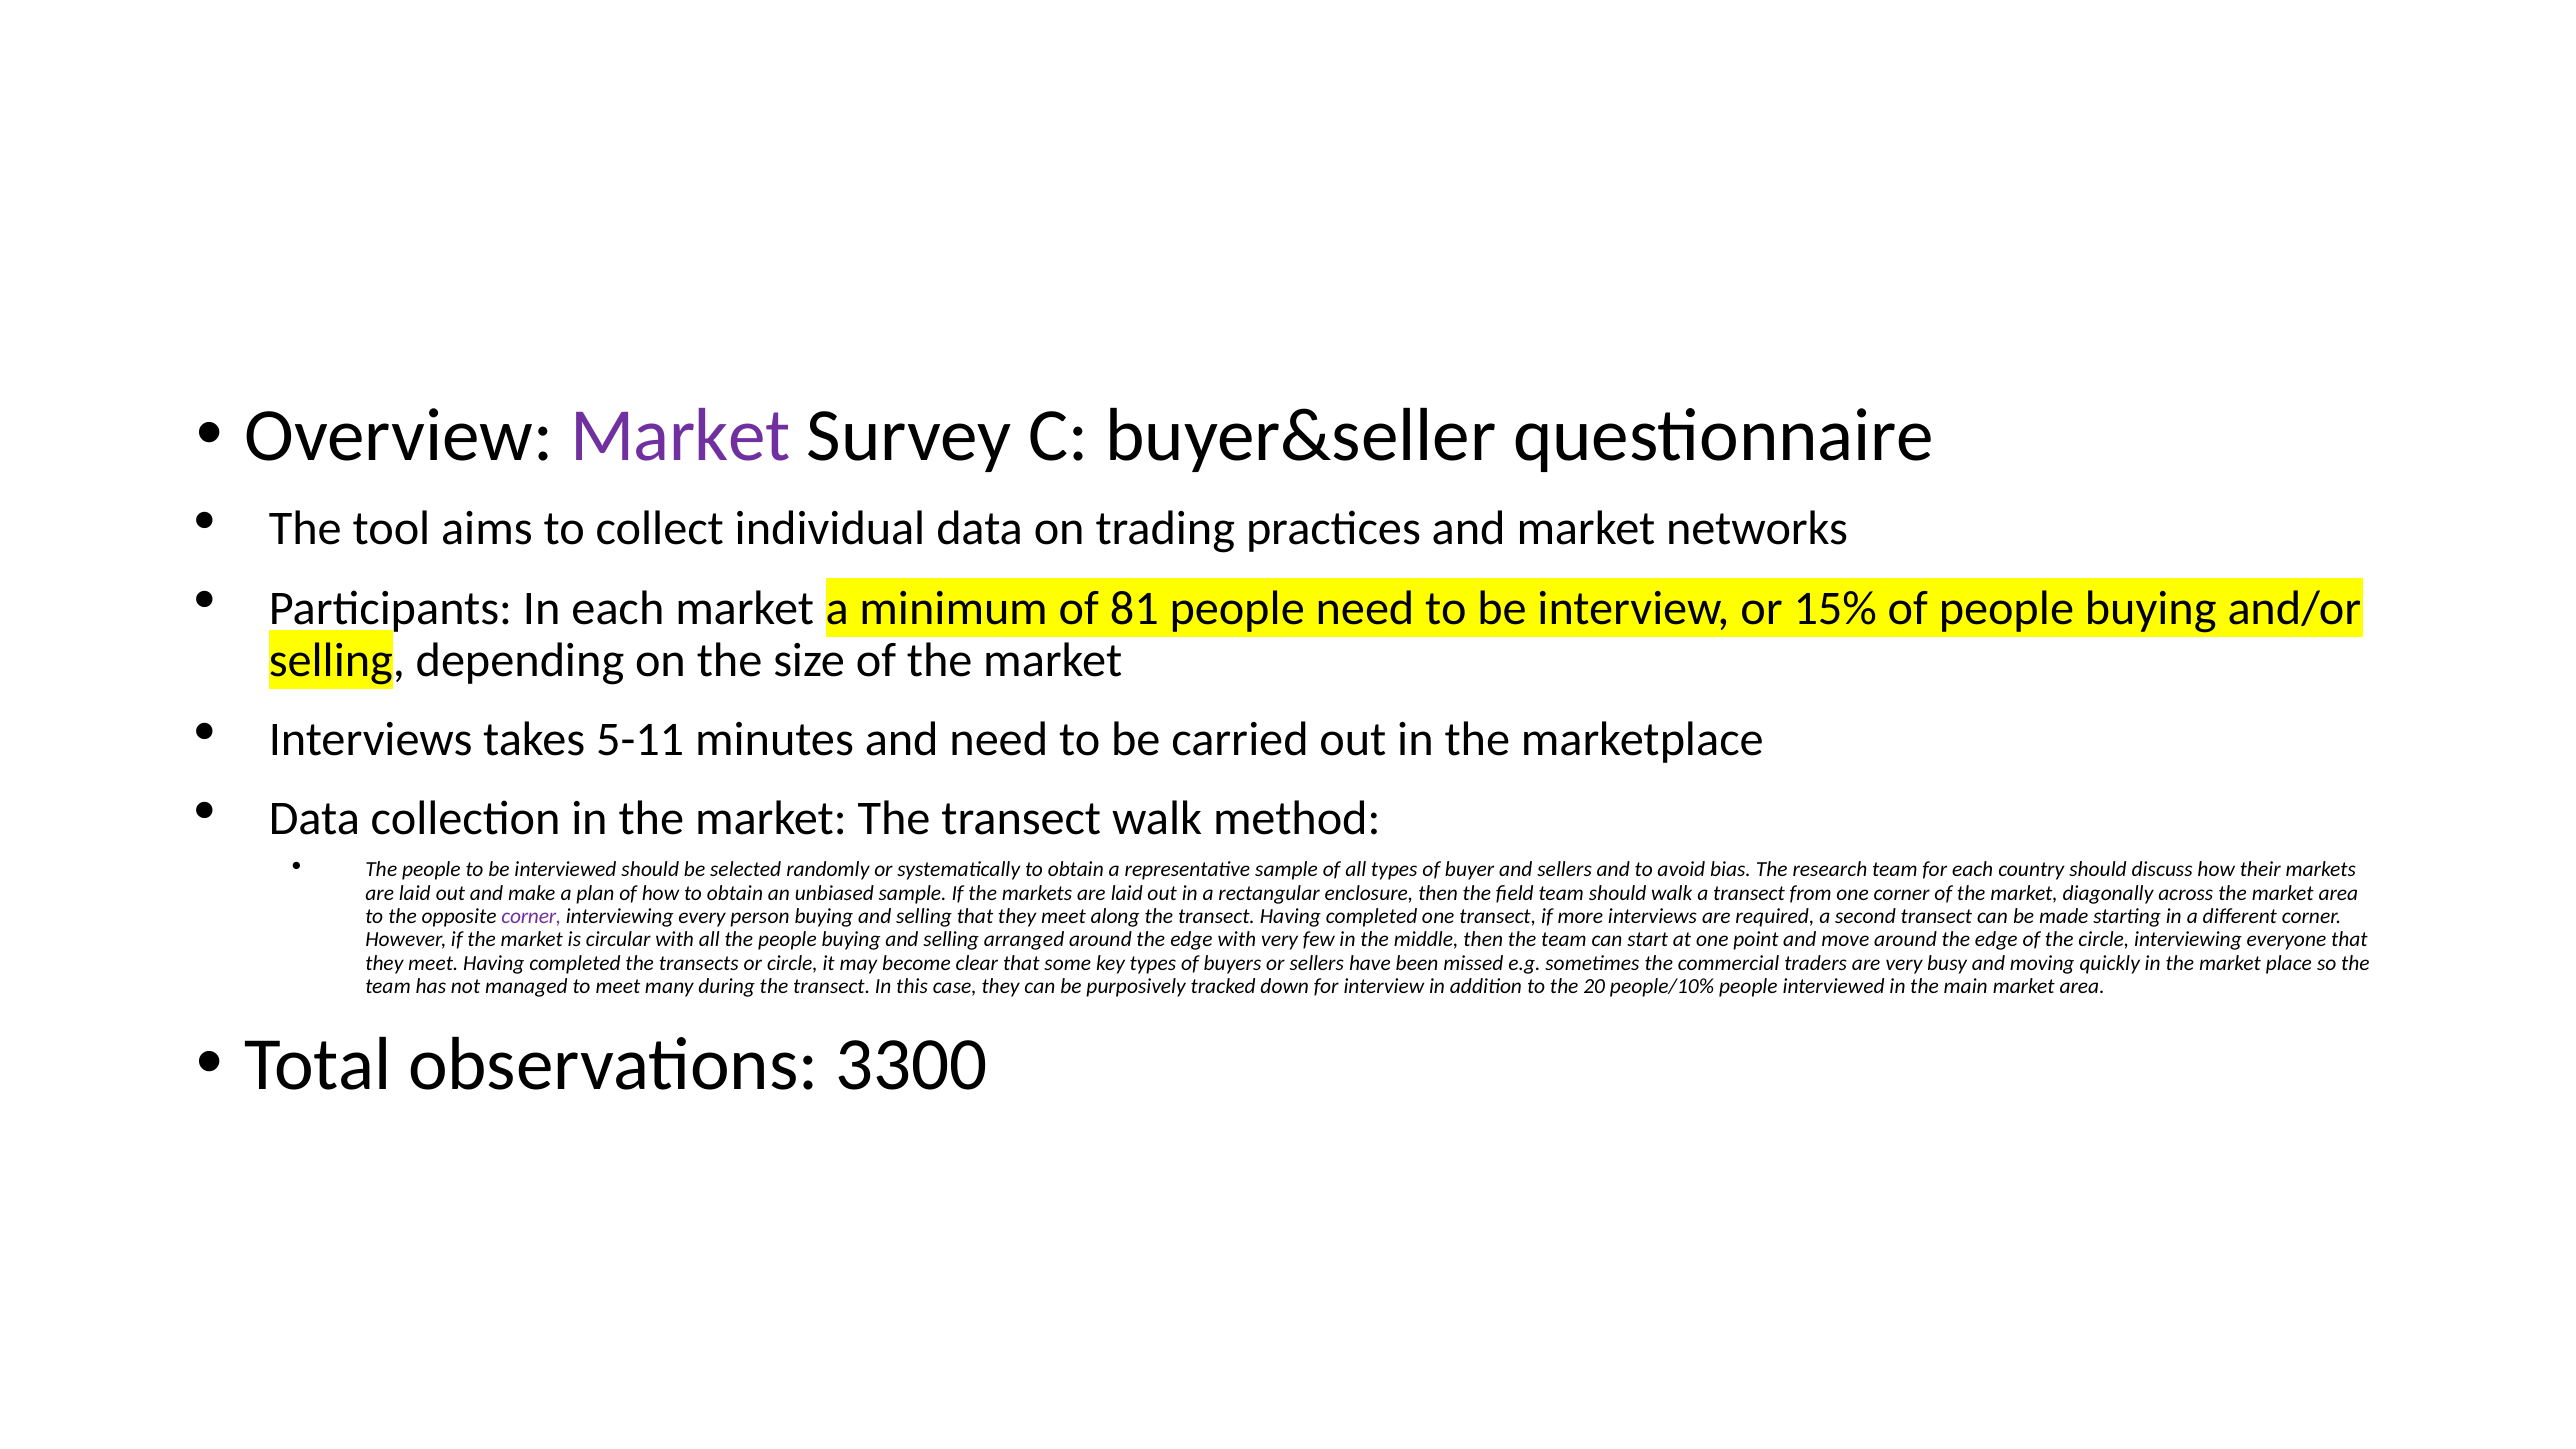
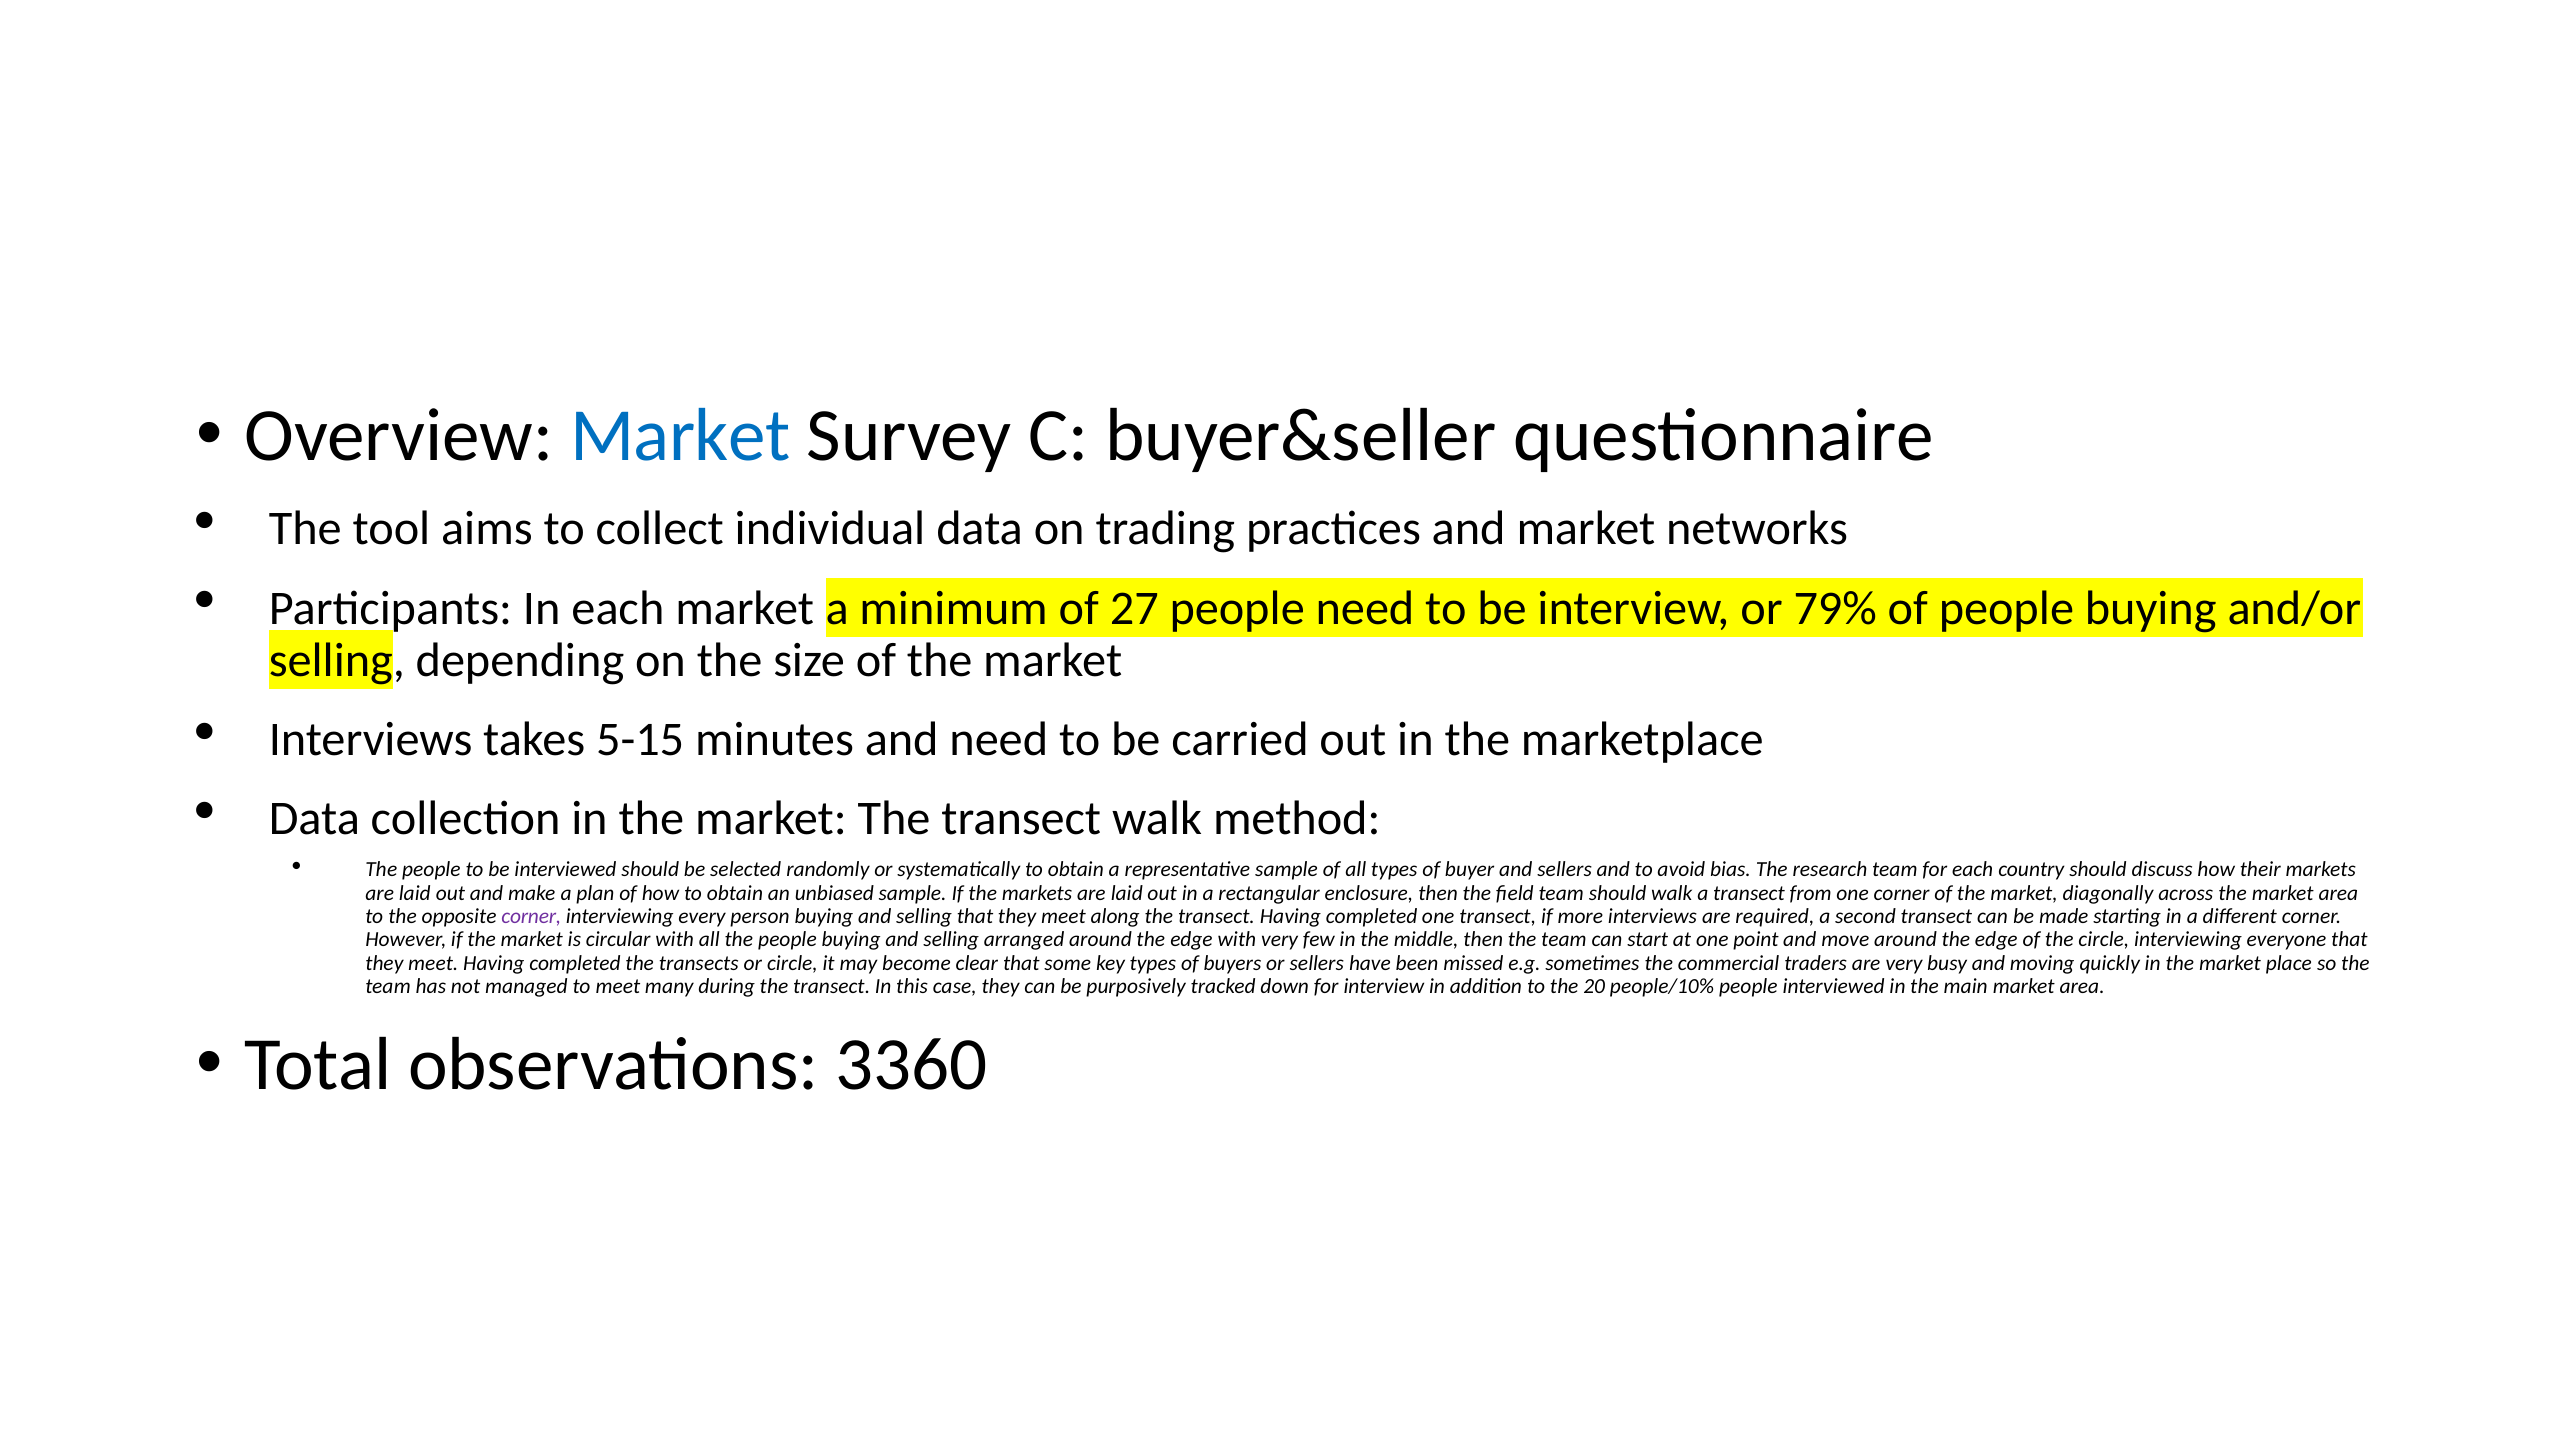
Market at (680, 435) colour: purple -> blue
81: 81 -> 27
15%: 15% -> 79%
5-11: 5-11 -> 5-15
3300: 3300 -> 3360
